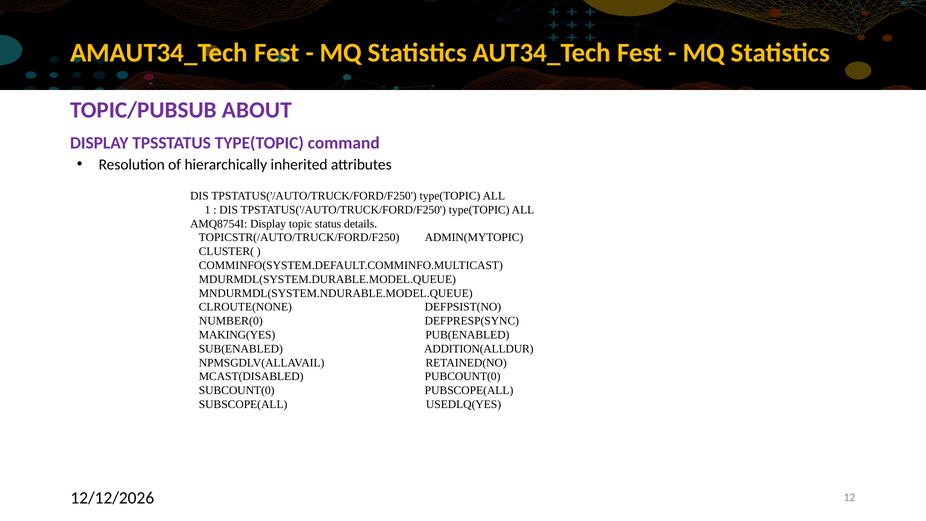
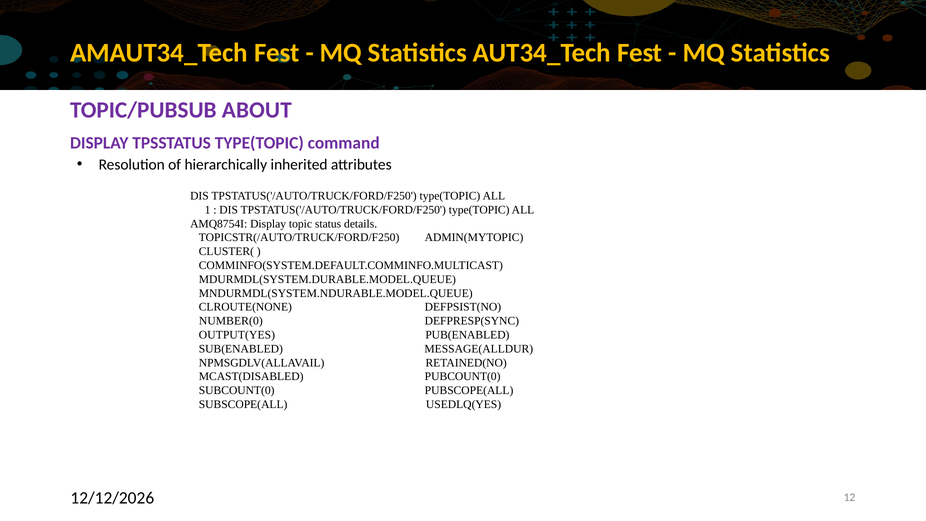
MAKING(YES: MAKING(YES -> OUTPUT(YES
ADDITION(ALLDUR: ADDITION(ALLDUR -> MESSAGE(ALLDUR
